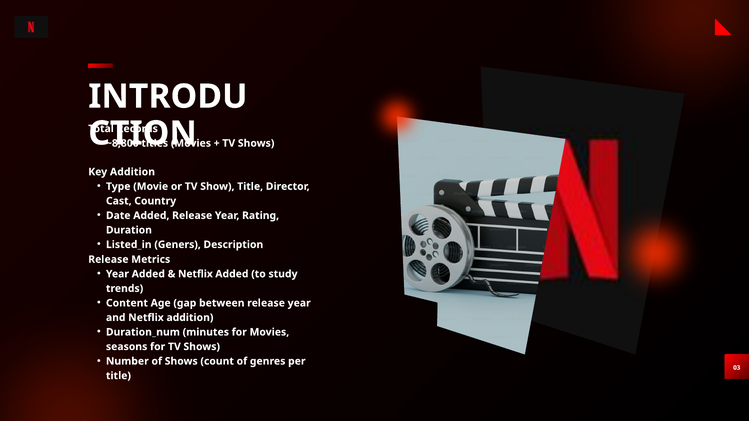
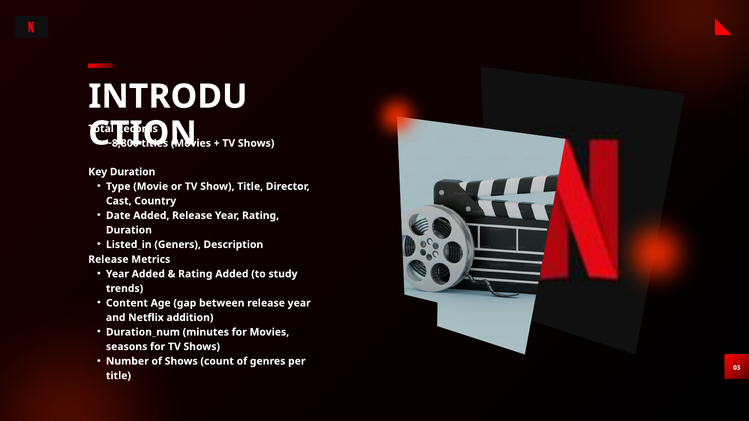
Key Addition: Addition -> Duration
Netflix at (195, 274): Netflix -> Rating
